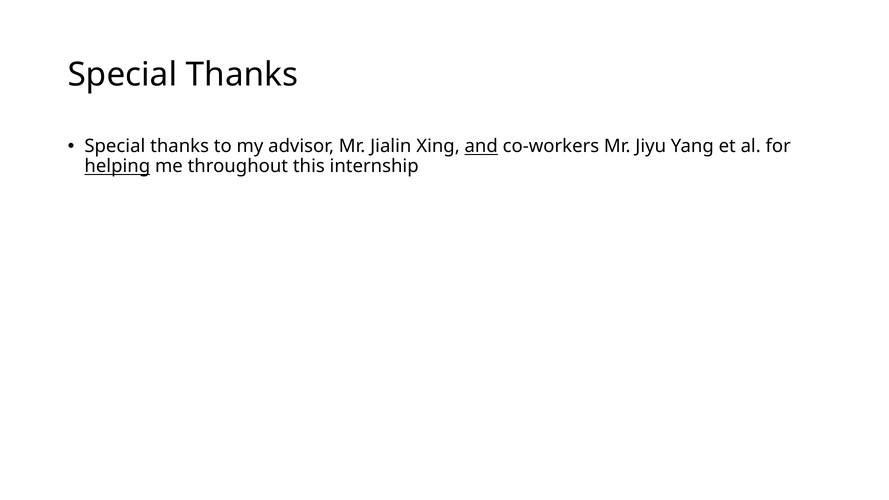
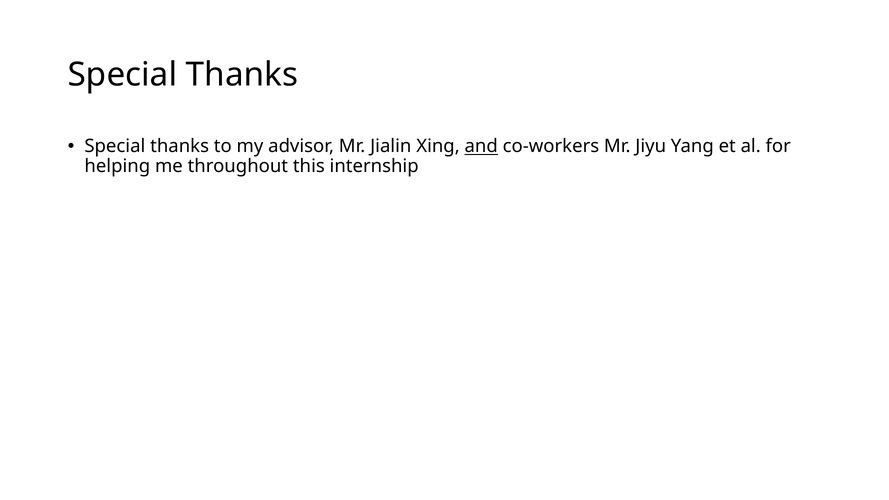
helping underline: present -> none
